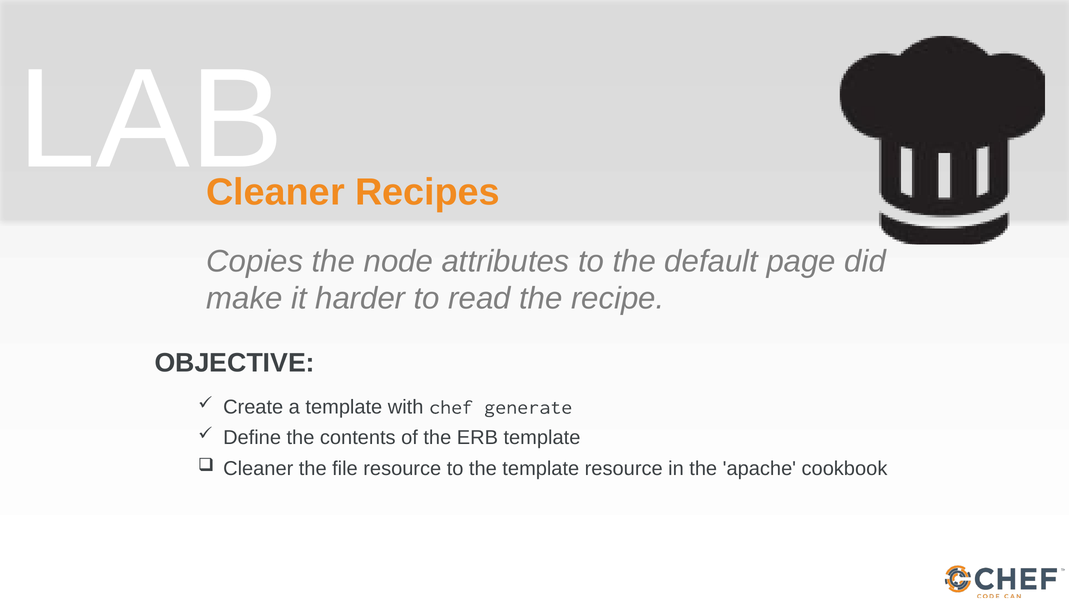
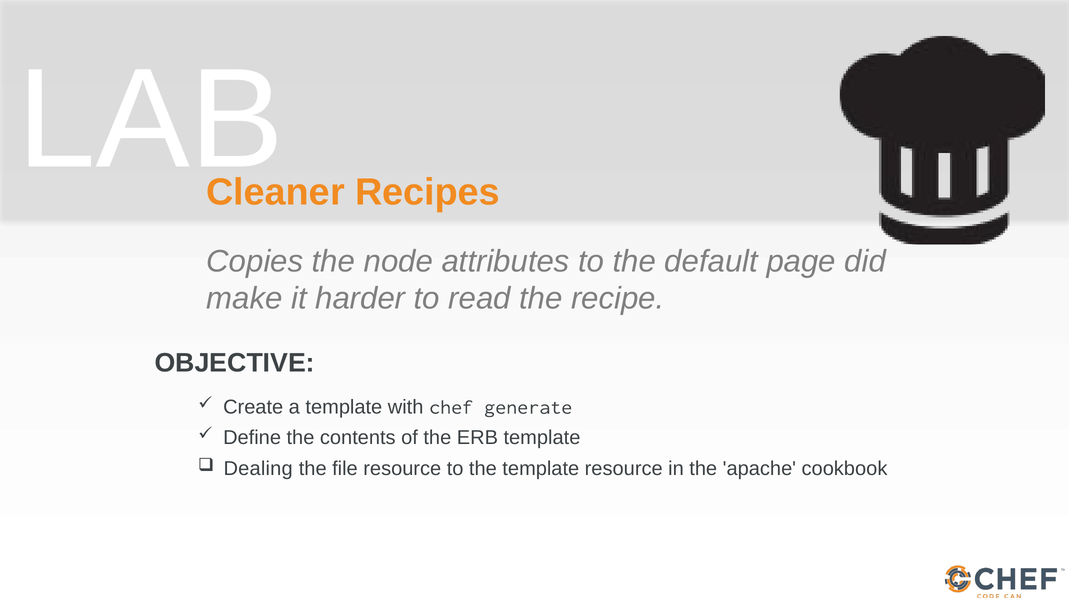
Cleaner at (258, 469): Cleaner -> Dealing
